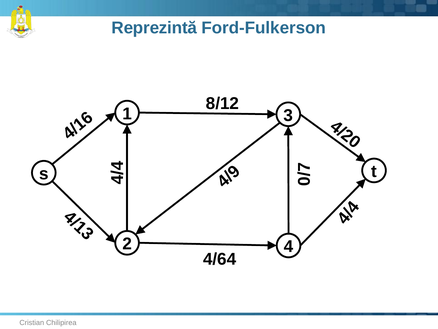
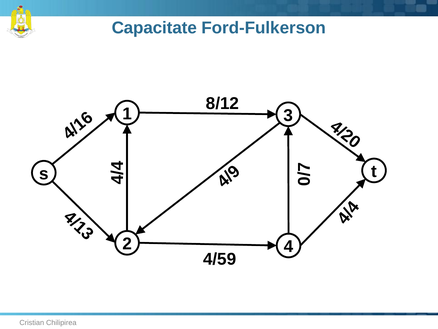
Reprezintă: Reprezintă -> Capacitate
4/64: 4/64 -> 4/59
